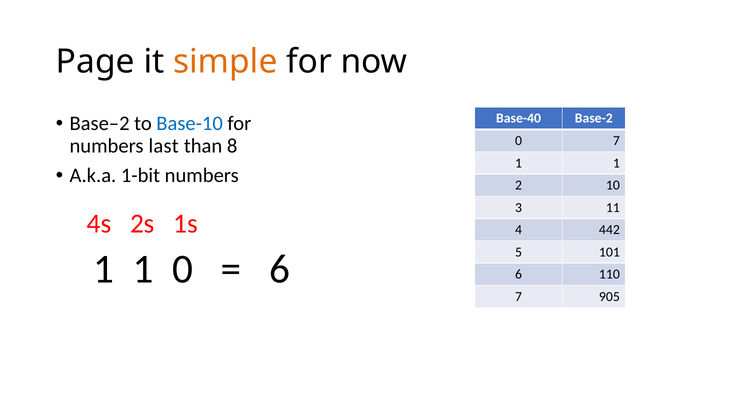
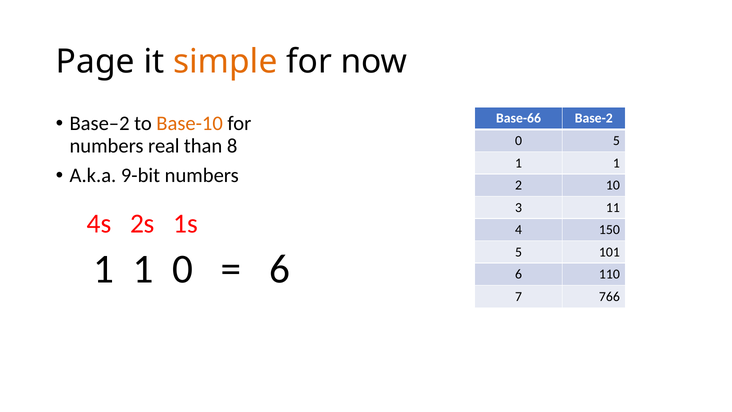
Base-40: Base-40 -> Base-66
Base-10 colour: blue -> orange
0 7: 7 -> 5
last: last -> real
1-bit: 1-bit -> 9-bit
442: 442 -> 150
905: 905 -> 766
